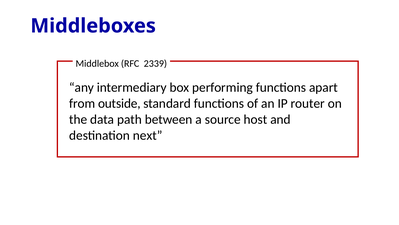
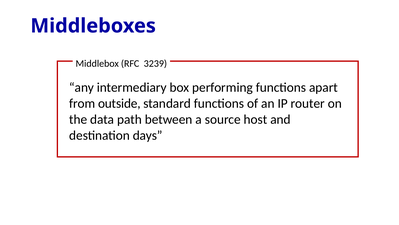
2339: 2339 -> 3239
next: next -> days
